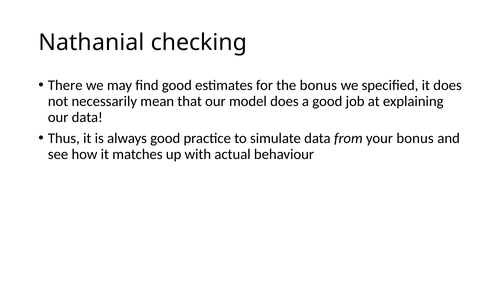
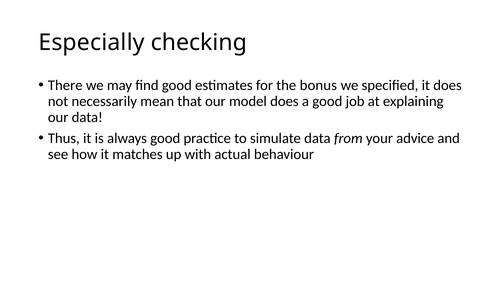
Nathanial: Nathanial -> Especially
your bonus: bonus -> advice
